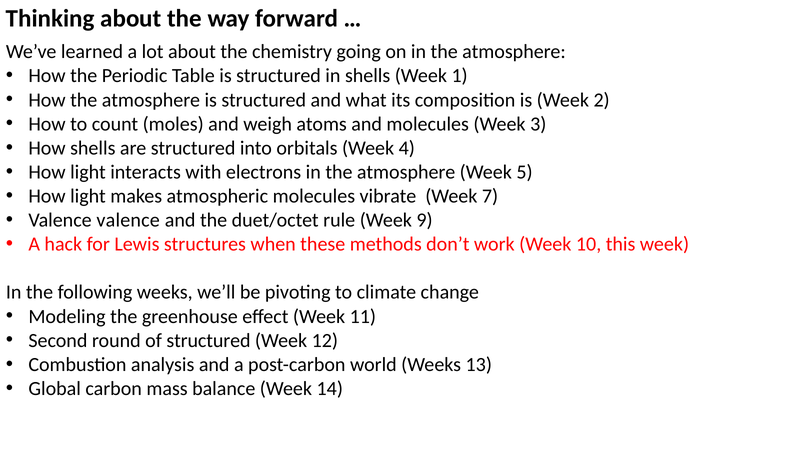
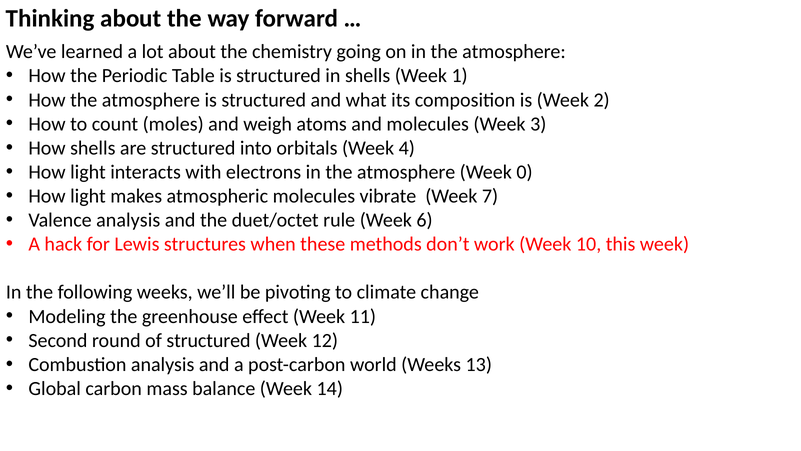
5: 5 -> 0
Valence valence: valence -> analysis
9: 9 -> 6
